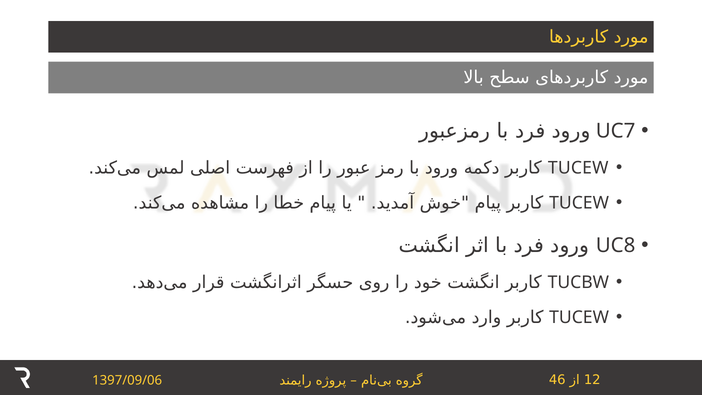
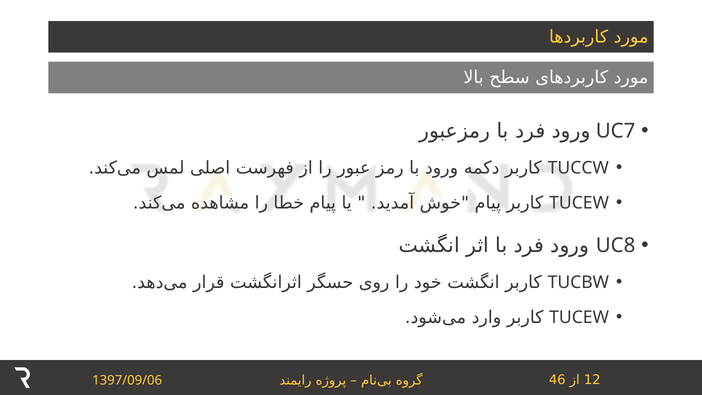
TUCEW at (578, 168): TUCEW -> TUCCW
